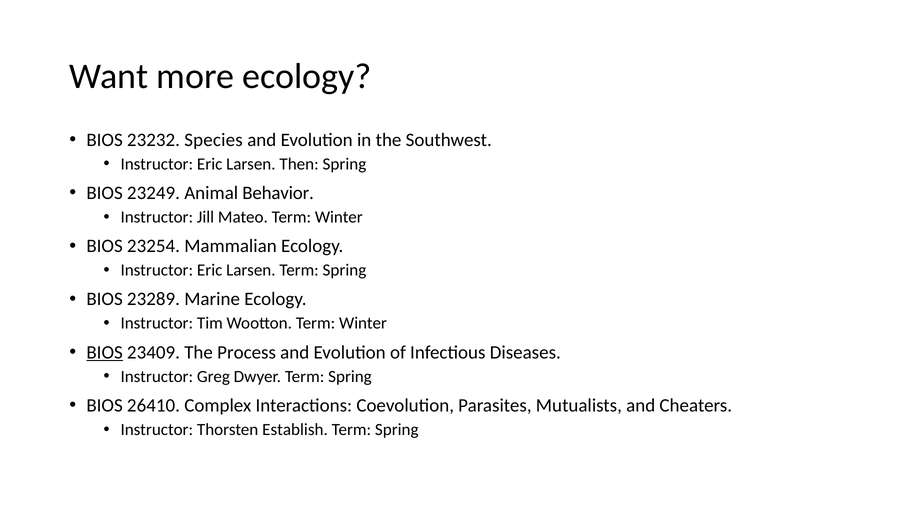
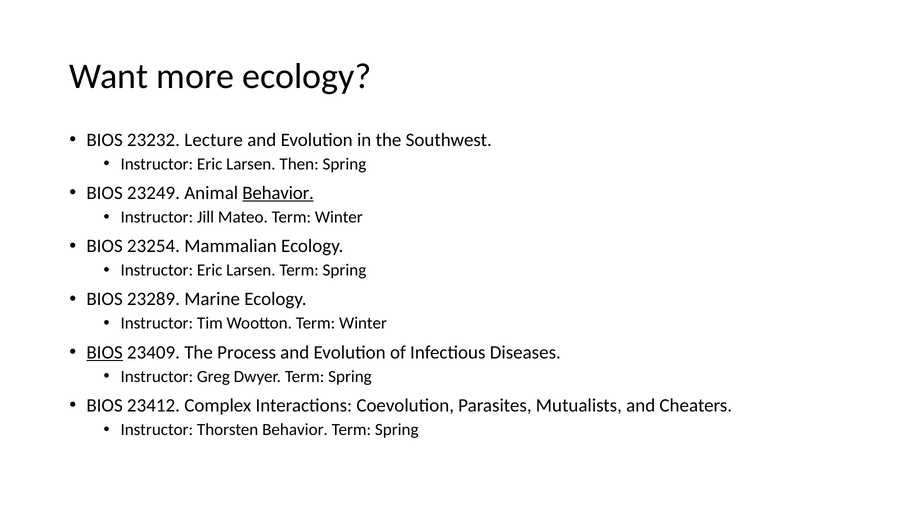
Species: Species -> Lecture
Behavior at (278, 193) underline: none -> present
26410: 26410 -> 23412
Thorsten Establish: Establish -> Behavior
